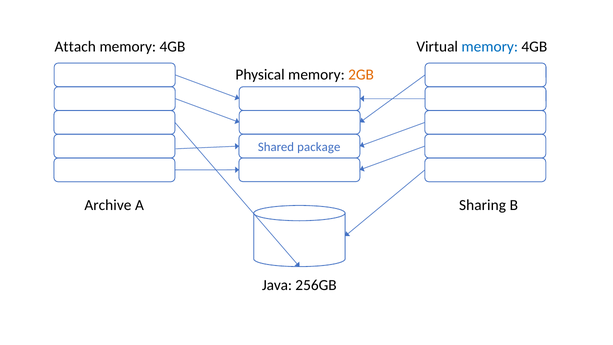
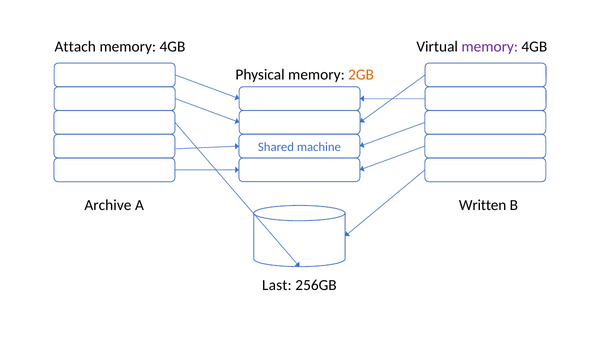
memory at (490, 47) colour: blue -> purple
package: package -> machine
Sharing: Sharing -> Written
Java: Java -> Last
